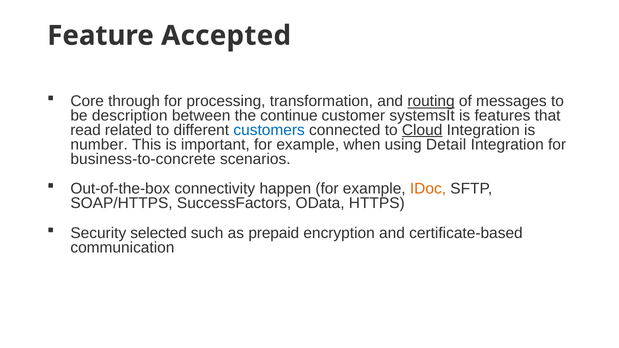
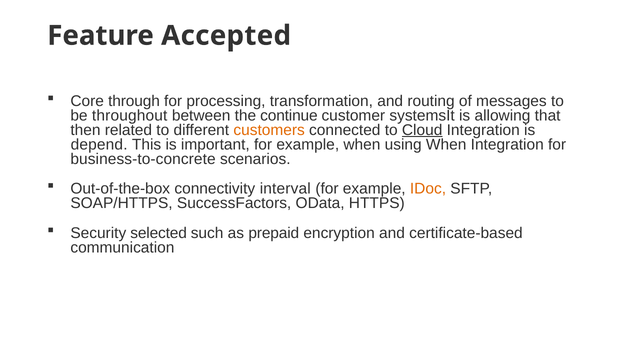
routing underline: present -> none
description: description -> throughout
features: features -> allowing
read: read -> then
customers colour: blue -> orange
number: number -> depend
using Detail: Detail -> When
happen: happen -> interval
